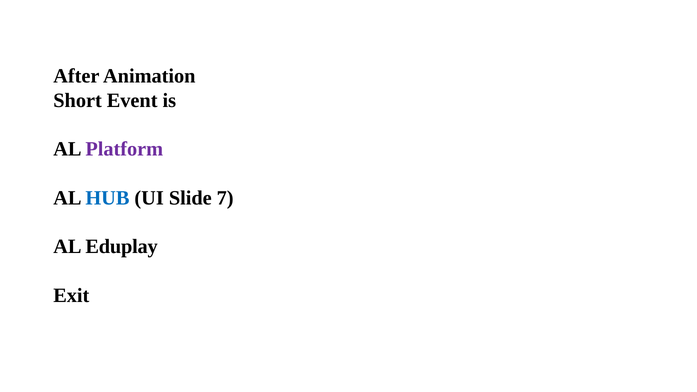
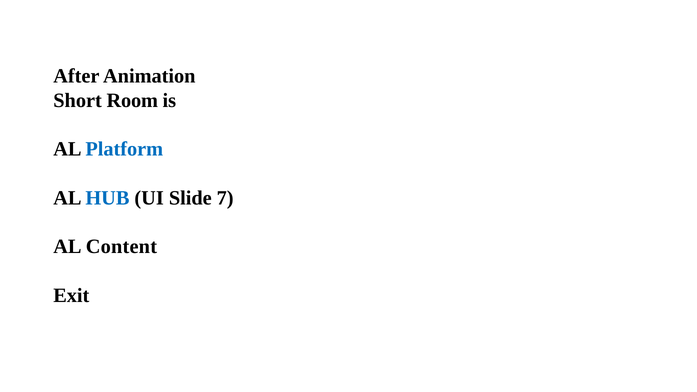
Event: Event -> Room
Platform colour: purple -> blue
Eduplay: Eduplay -> Content
